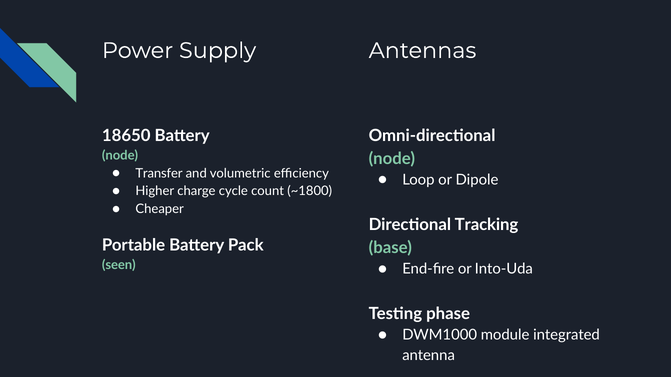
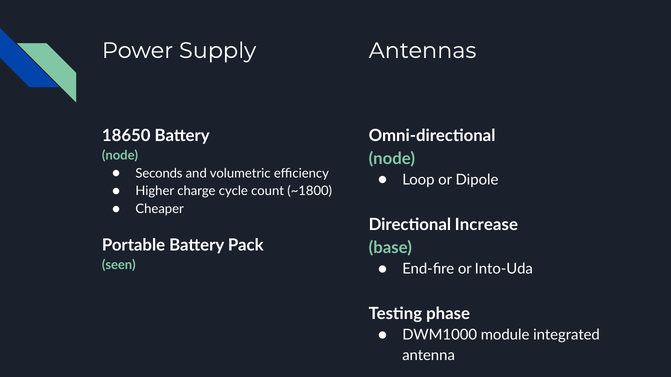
Transfer: Transfer -> Seconds
Tracking: Tracking -> Increase
